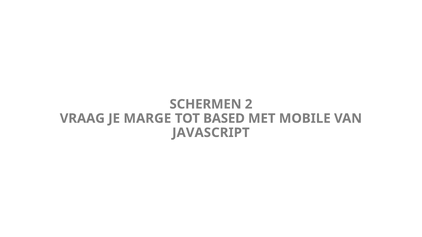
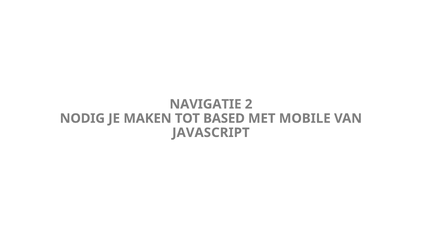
SCHERMEN: SCHERMEN -> NAVIGATIE
VRAAG: VRAAG -> NODIG
MARGE: MARGE -> MAKEN
